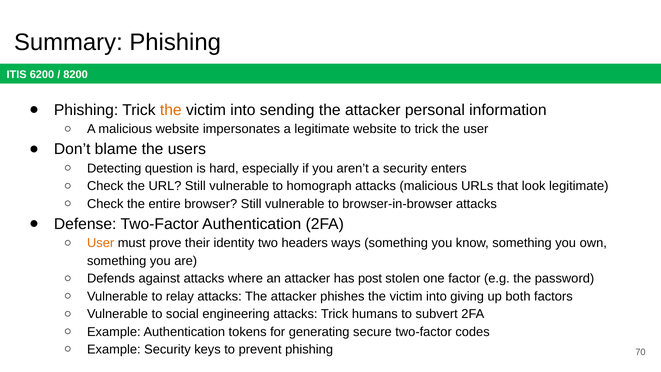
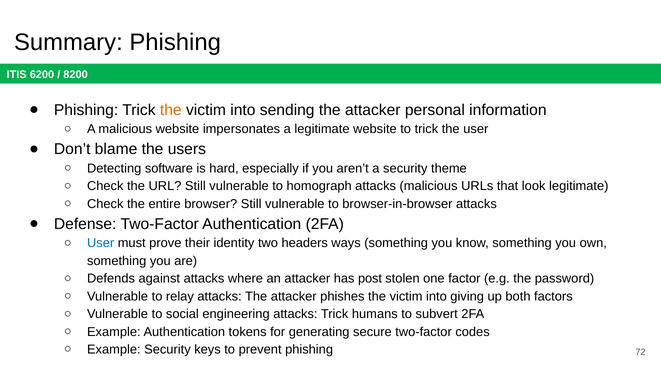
question: question -> software
enters: enters -> theme
User at (101, 243) colour: orange -> blue
70: 70 -> 72
